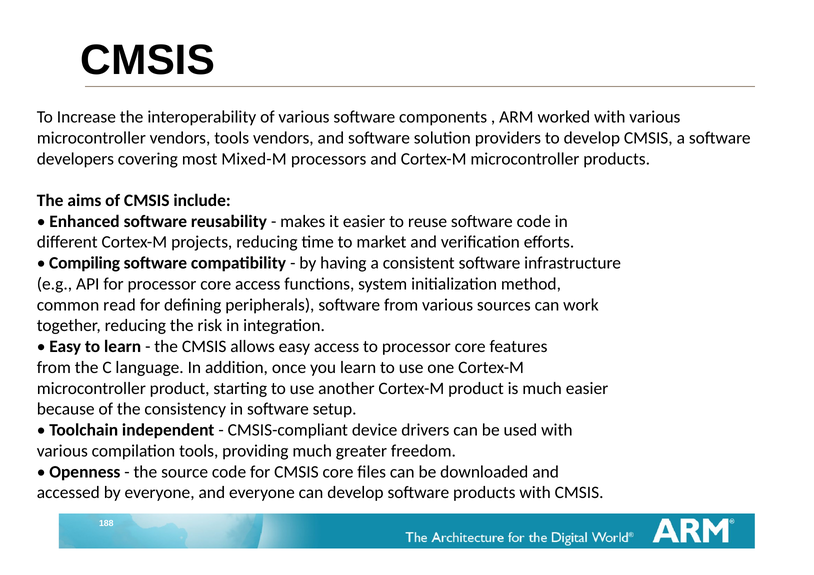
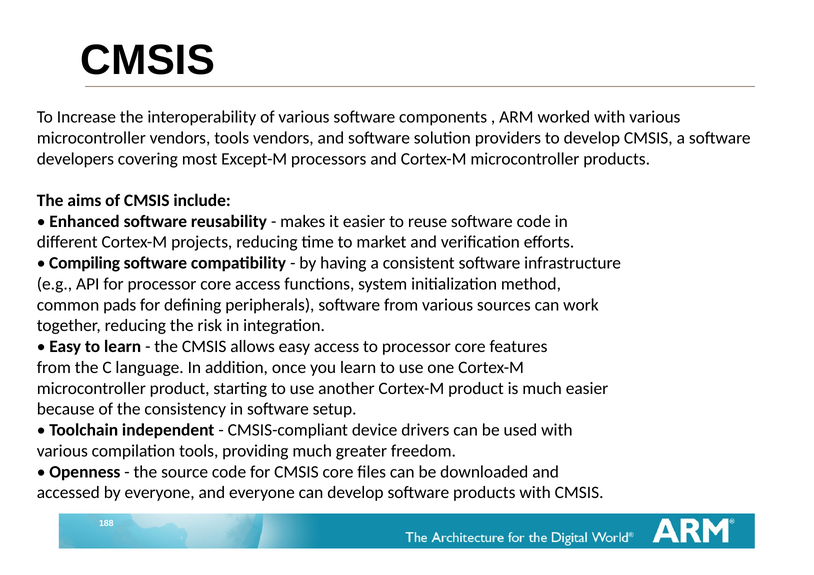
Mixed-M: Mixed-M -> Except-M
read: read -> pads
